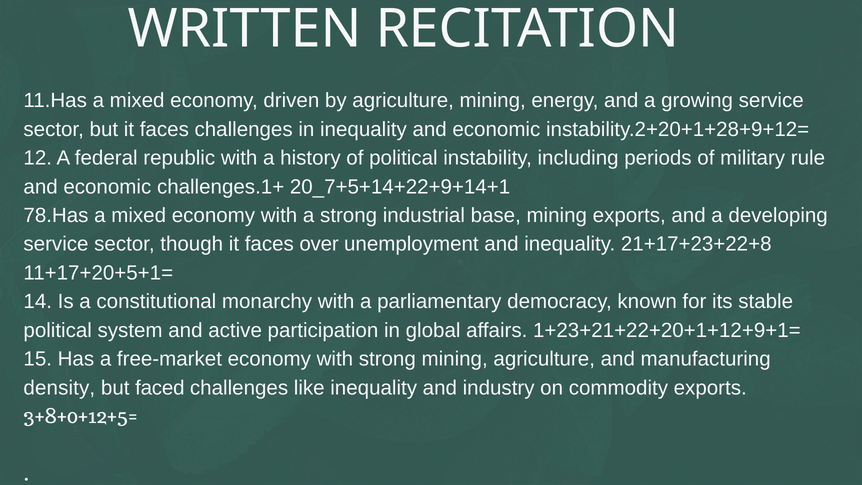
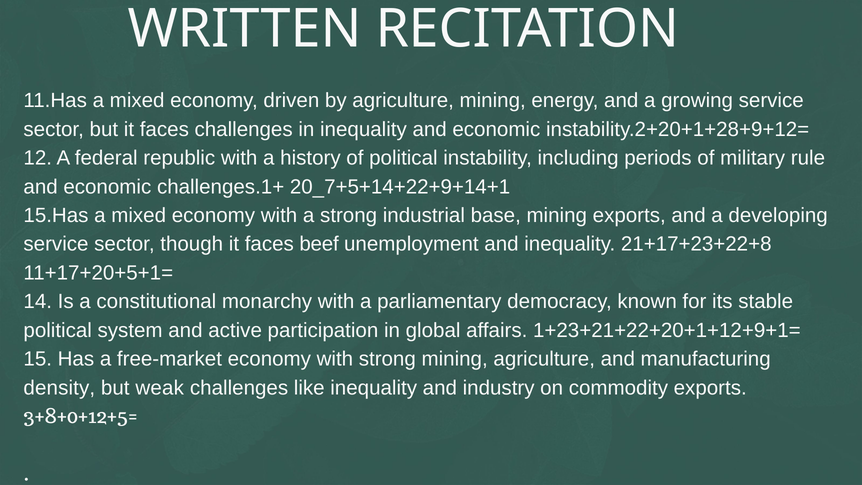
78.Has: 78.Has -> 15.Has
over: over -> beef
faced: faced -> weak
